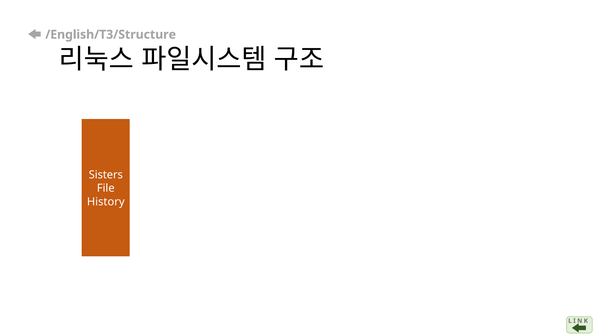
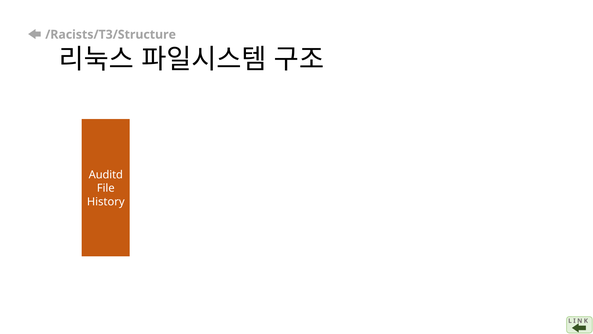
/English/T3/Structure: /English/T3/Structure -> /Racists/T3/Structure
Sisters: Sisters -> Auditd
